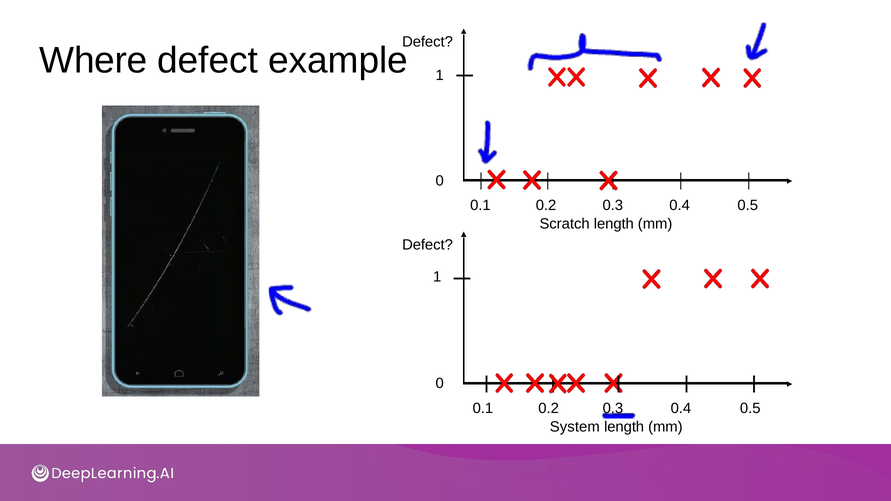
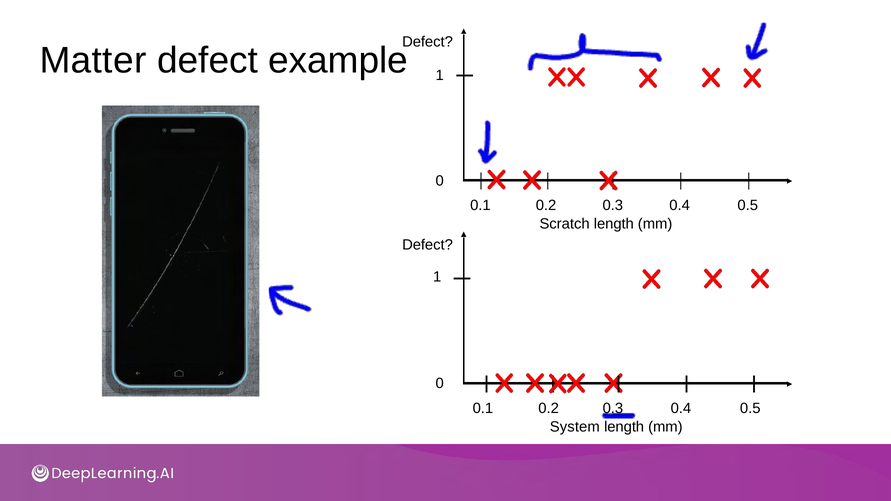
Where: Where -> Matter
